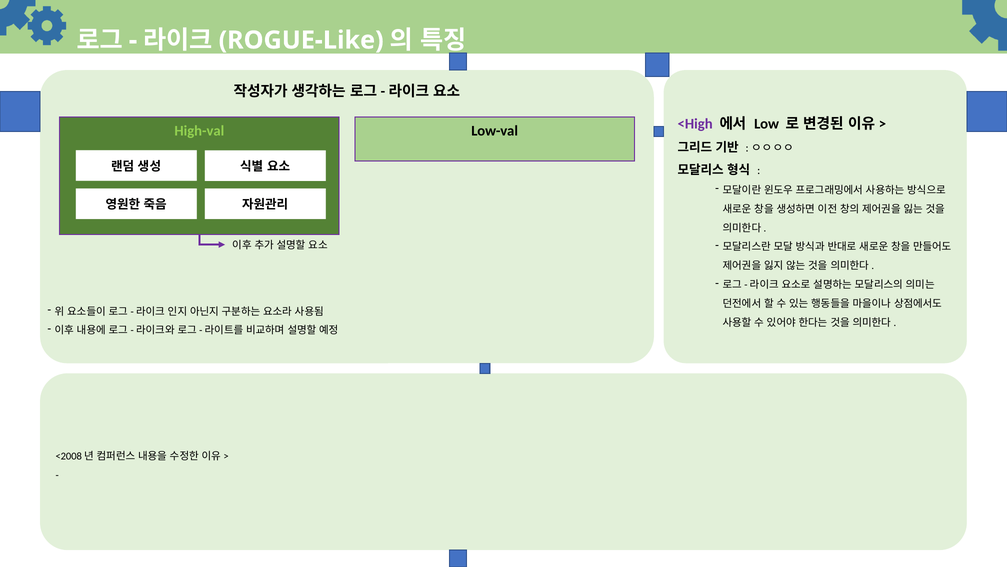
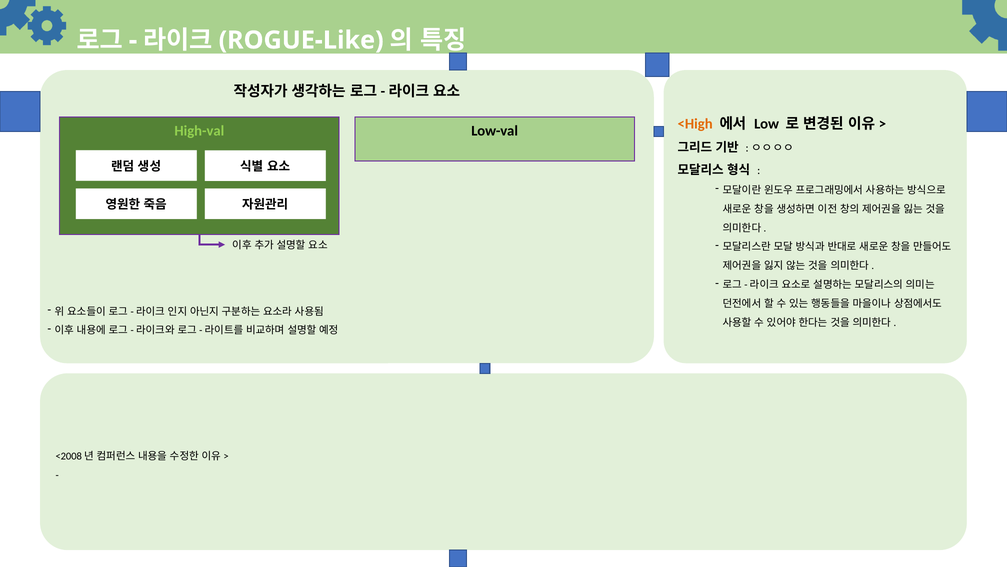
<High colour: purple -> orange
